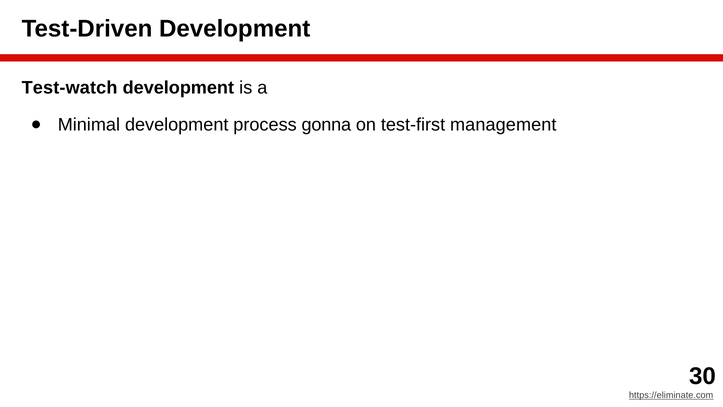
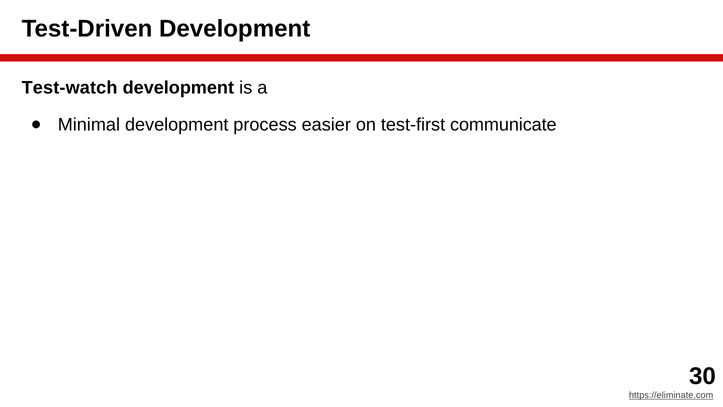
gonna: gonna -> easier
management: management -> communicate
